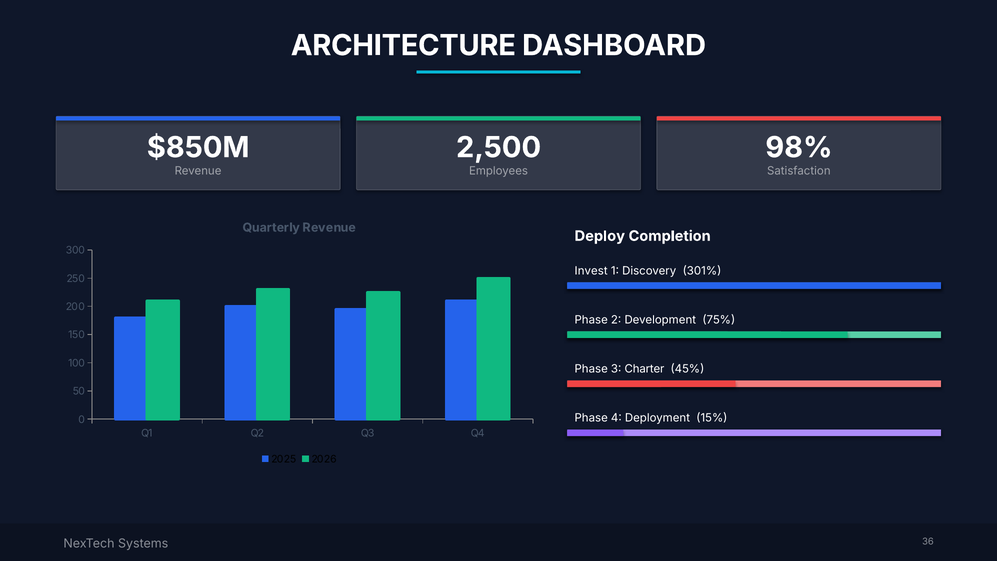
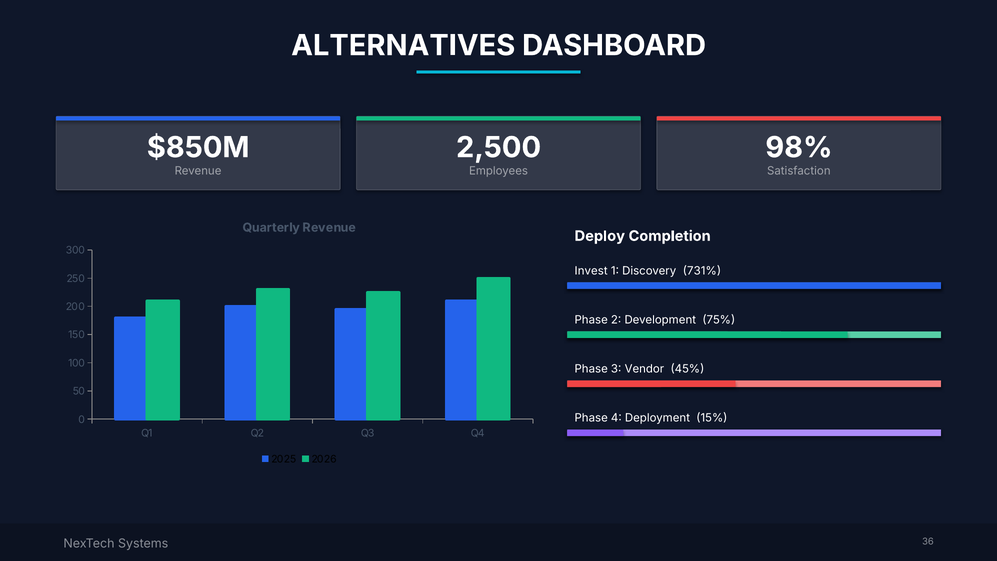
ARCHITECTURE: ARCHITECTURE -> ALTERNATIVES
301%: 301% -> 731%
Charter: Charter -> Vendor
